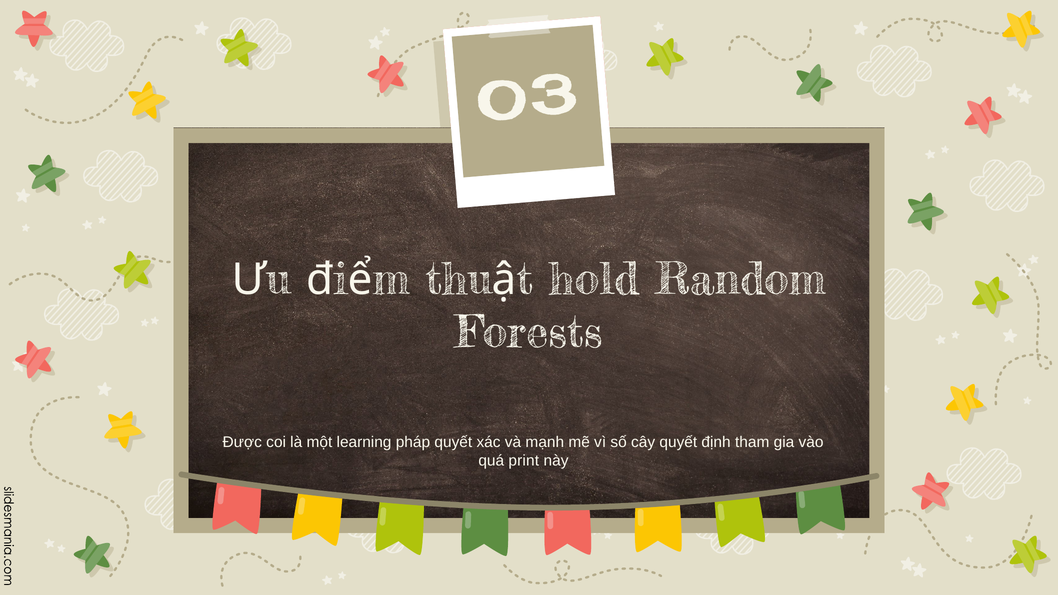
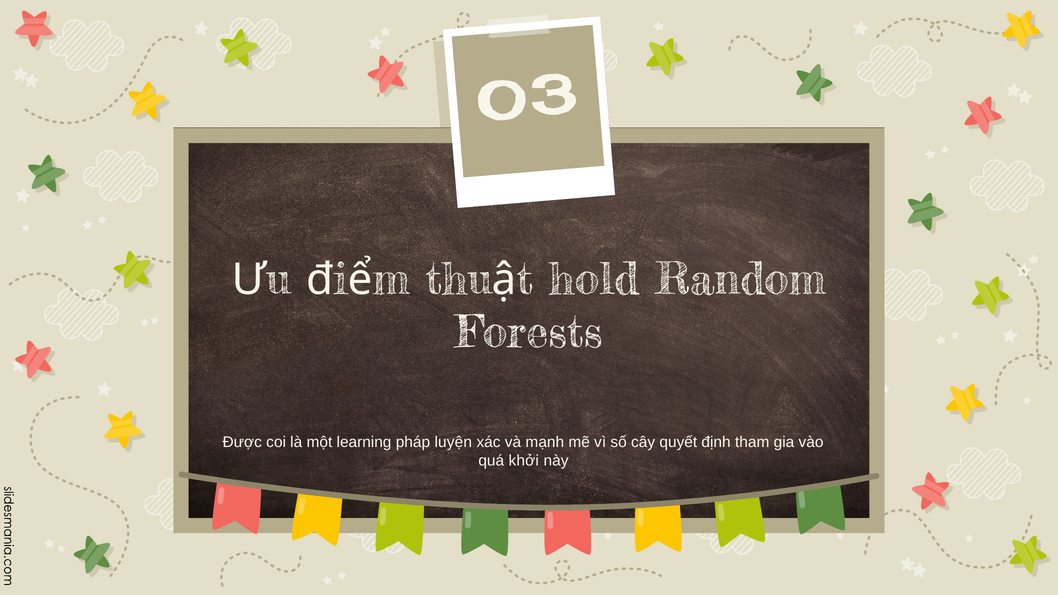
pháp quyết: quyết -> luyện
print: print -> khởi
